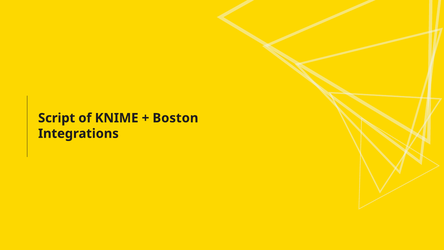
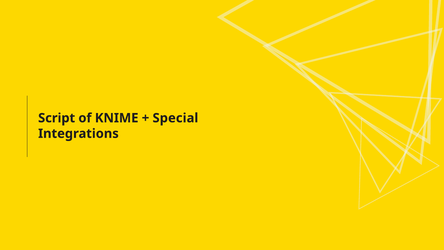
Boston: Boston -> Special
